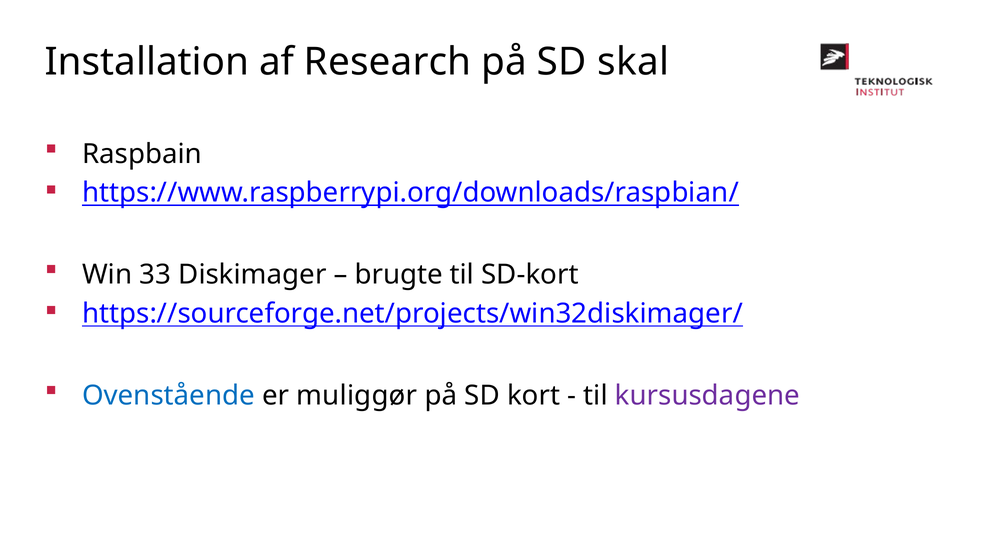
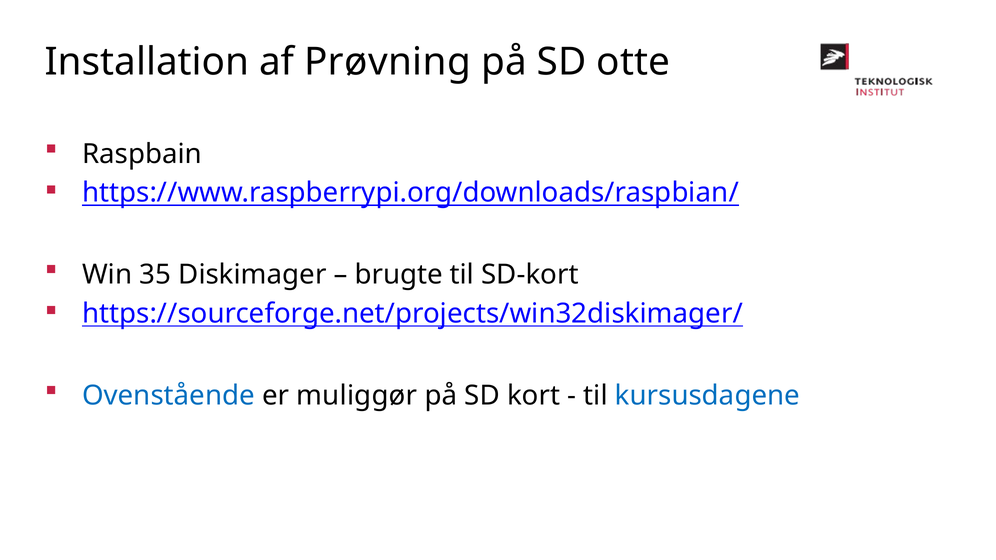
Research: Research -> Prøvning
skal: skal -> otte
33: 33 -> 35
kursusdagene colour: purple -> blue
